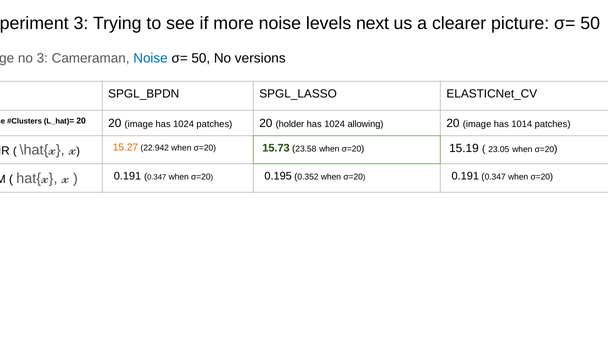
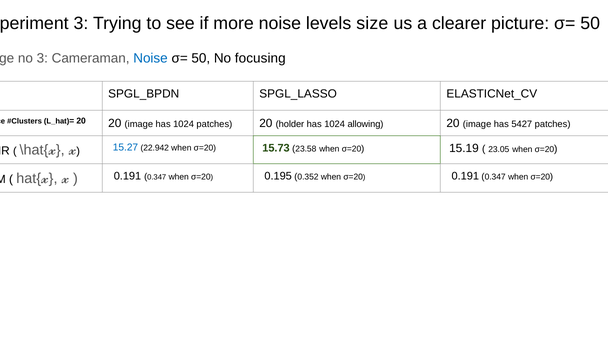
next: next -> size
versions: versions -> focusing
1014: 1014 -> 5427
15.27 colour: orange -> blue
